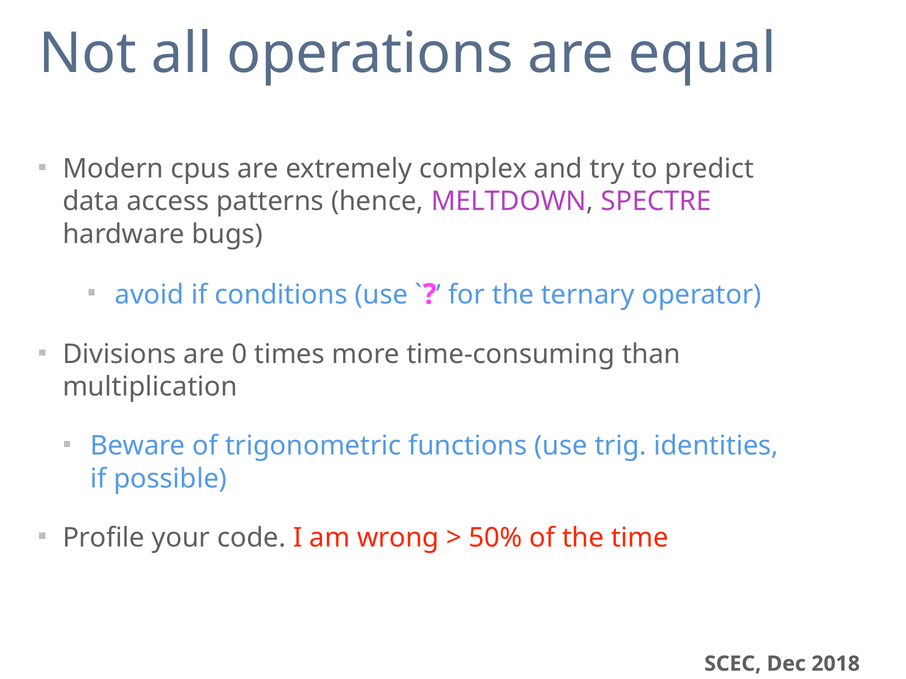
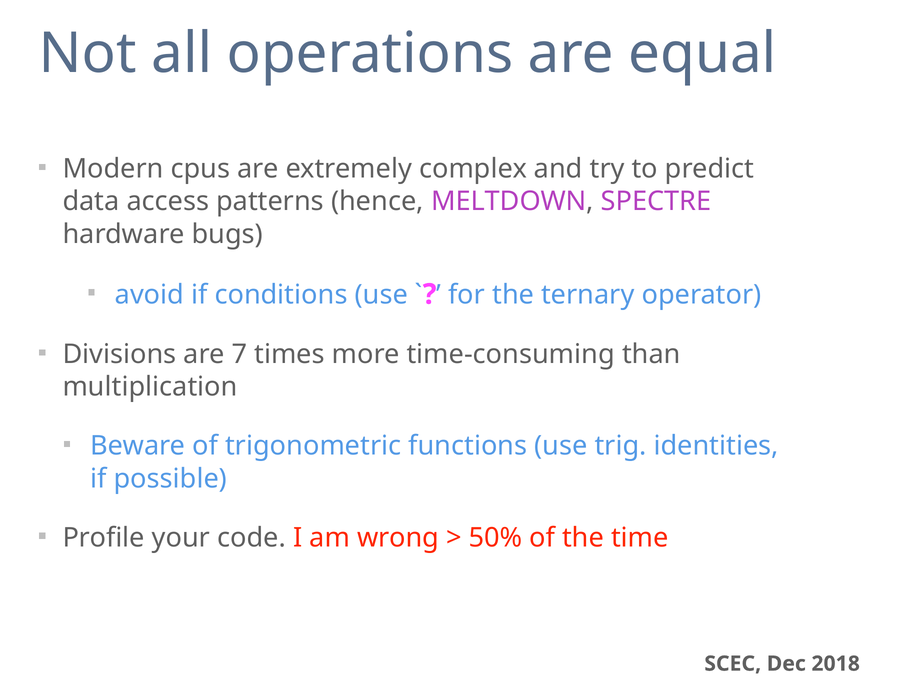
0: 0 -> 7
